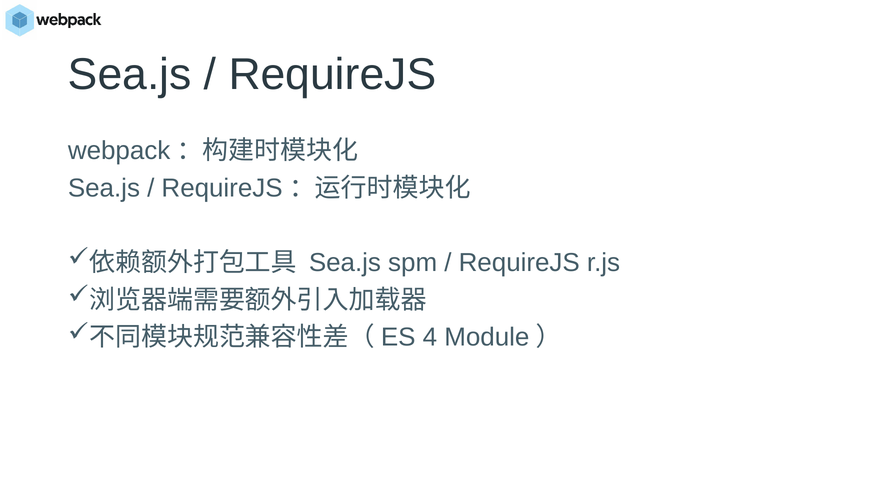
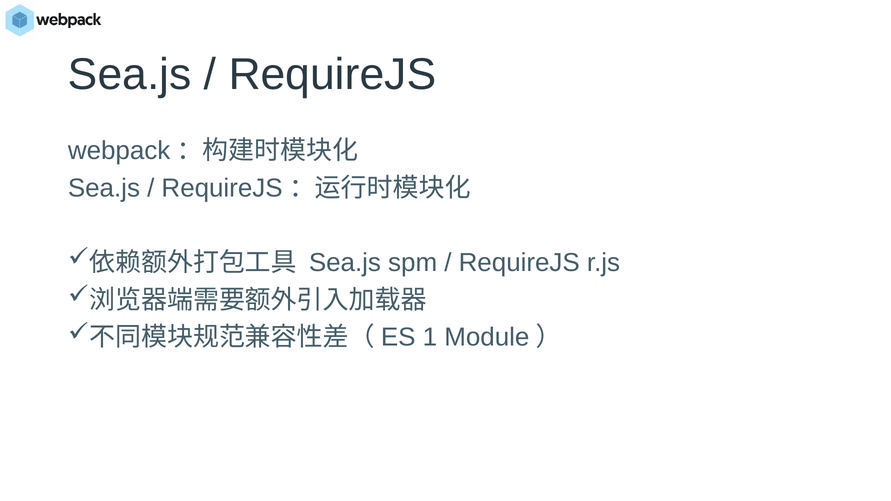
4: 4 -> 1
